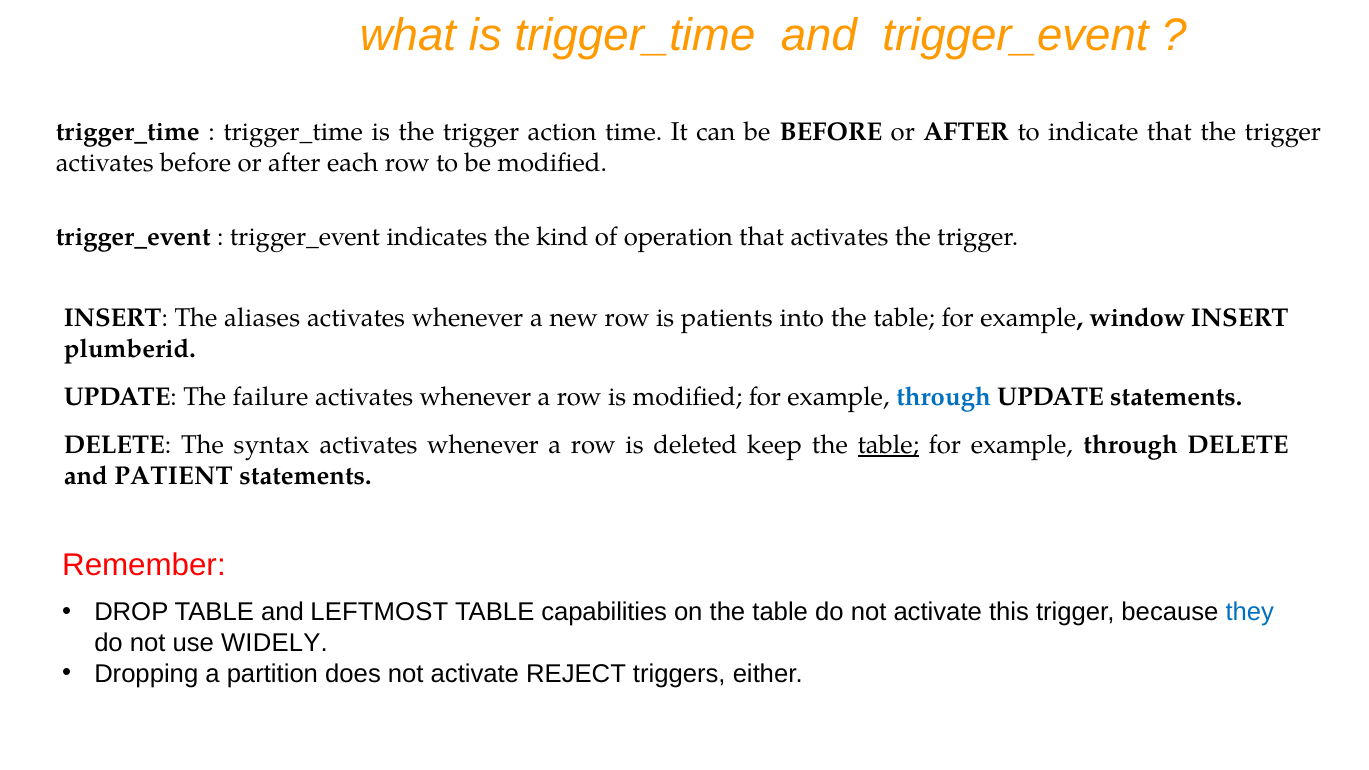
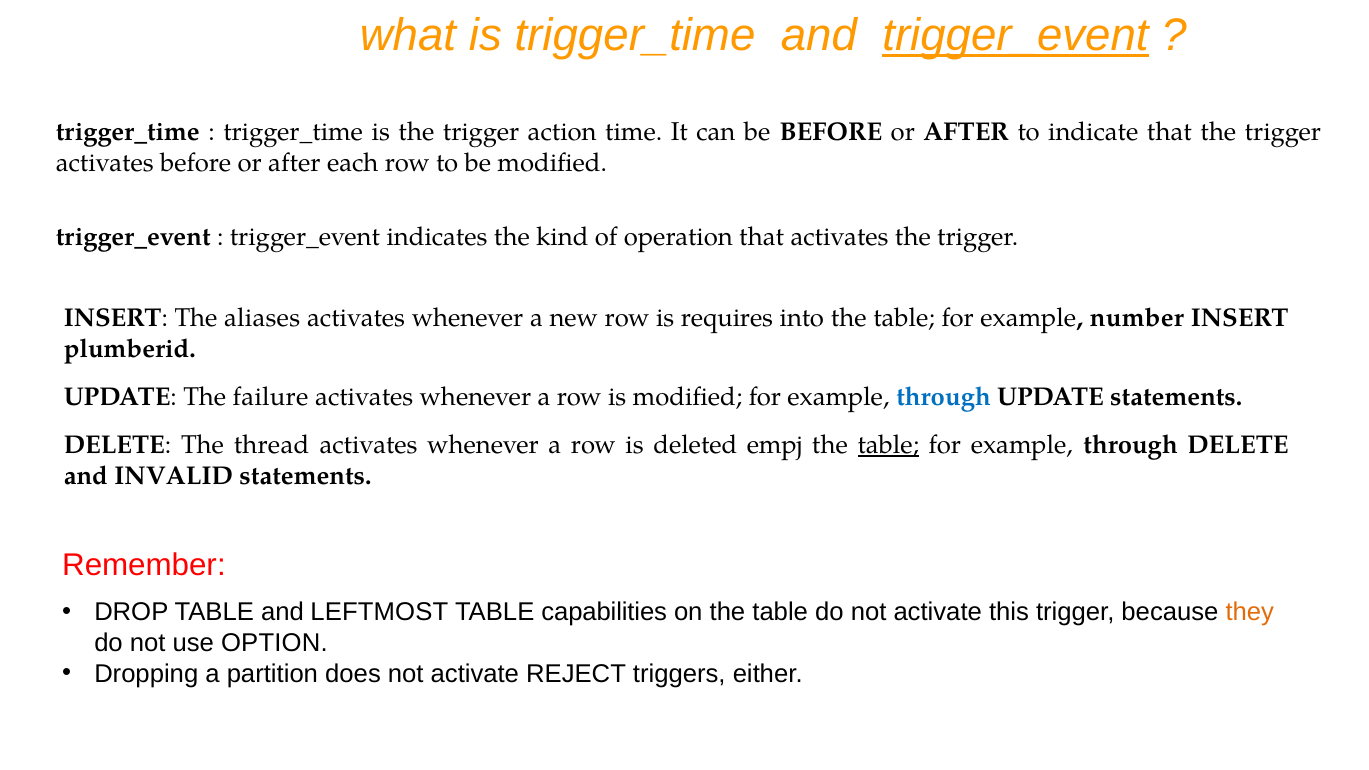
trigger_event at (1016, 36) underline: none -> present
patients: patients -> requires
window: window -> number
syntax: syntax -> thread
keep: keep -> empj
PATIENT: PATIENT -> INVALID
they colour: blue -> orange
WIDELY: WIDELY -> OPTION
